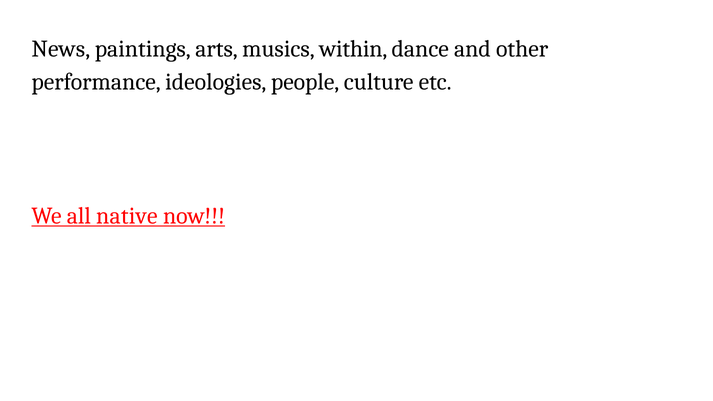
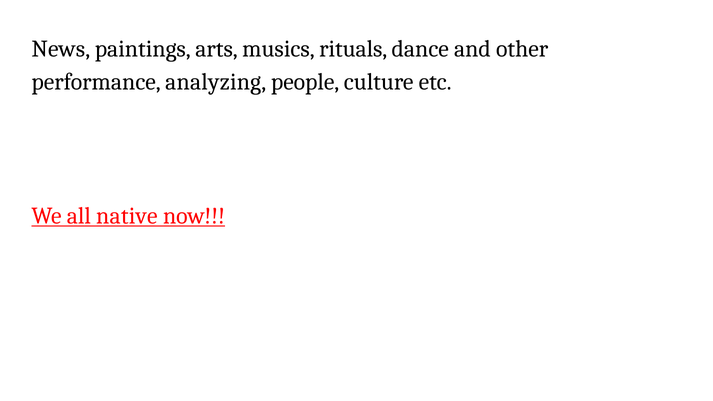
within: within -> rituals
ideologies: ideologies -> analyzing
